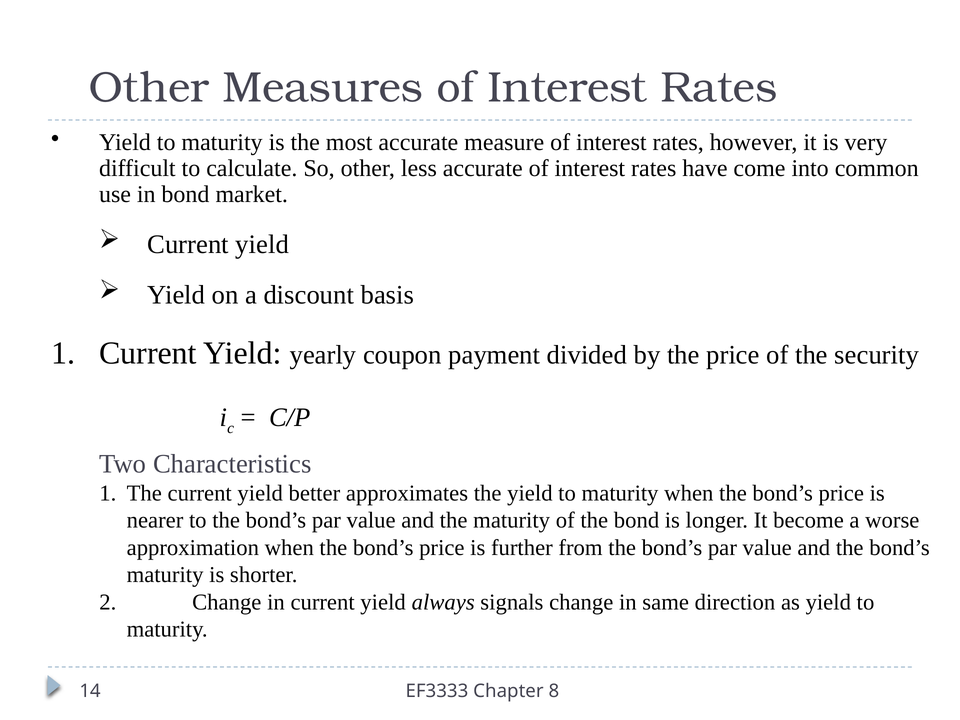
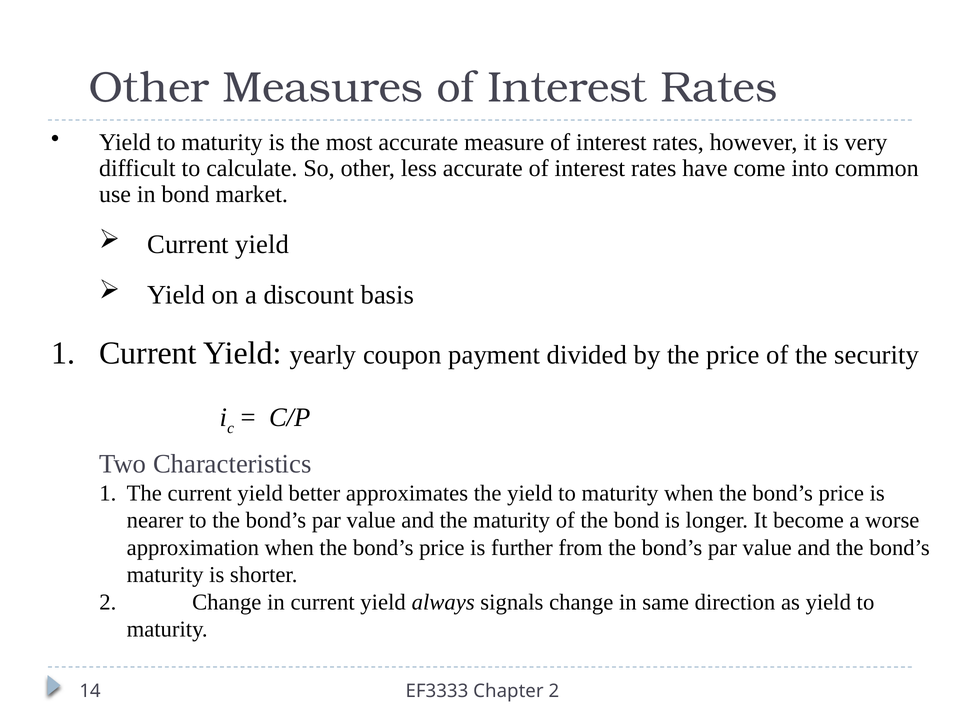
Chapter 8: 8 -> 2
